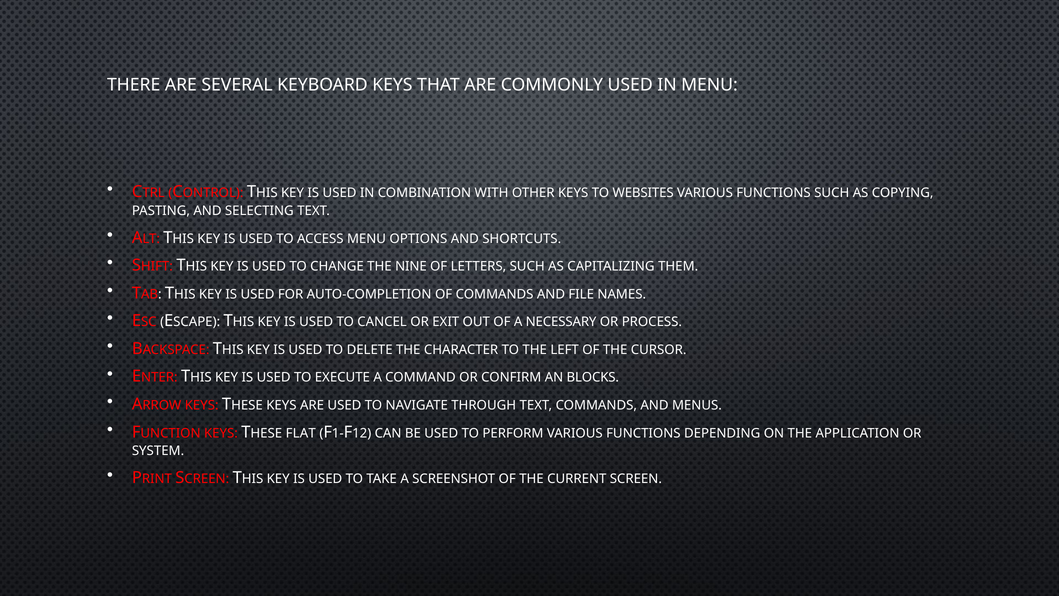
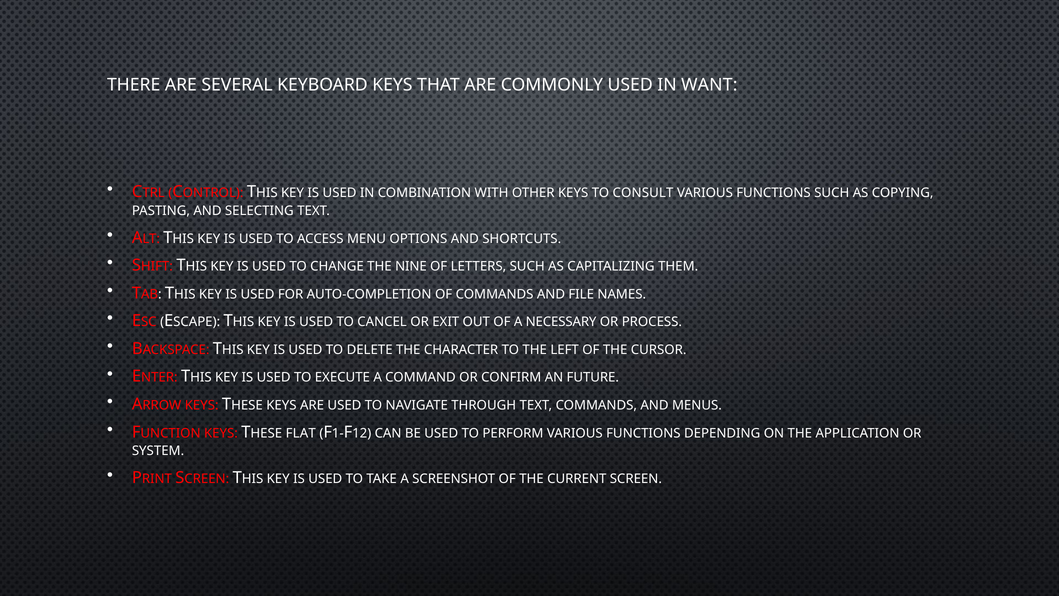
IN MENU: MENU -> WANT
WEBSITES: WEBSITES -> CONSULT
BLOCKS: BLOCKS -> FUTURE
